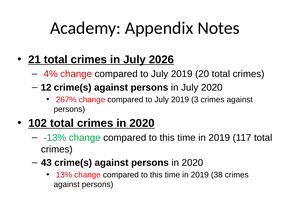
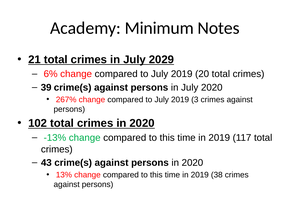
Appendix: Appendix -> Minimum
2026: 2026 -> 2029
4%: 4% -> 6%
12: 12 -> 39
